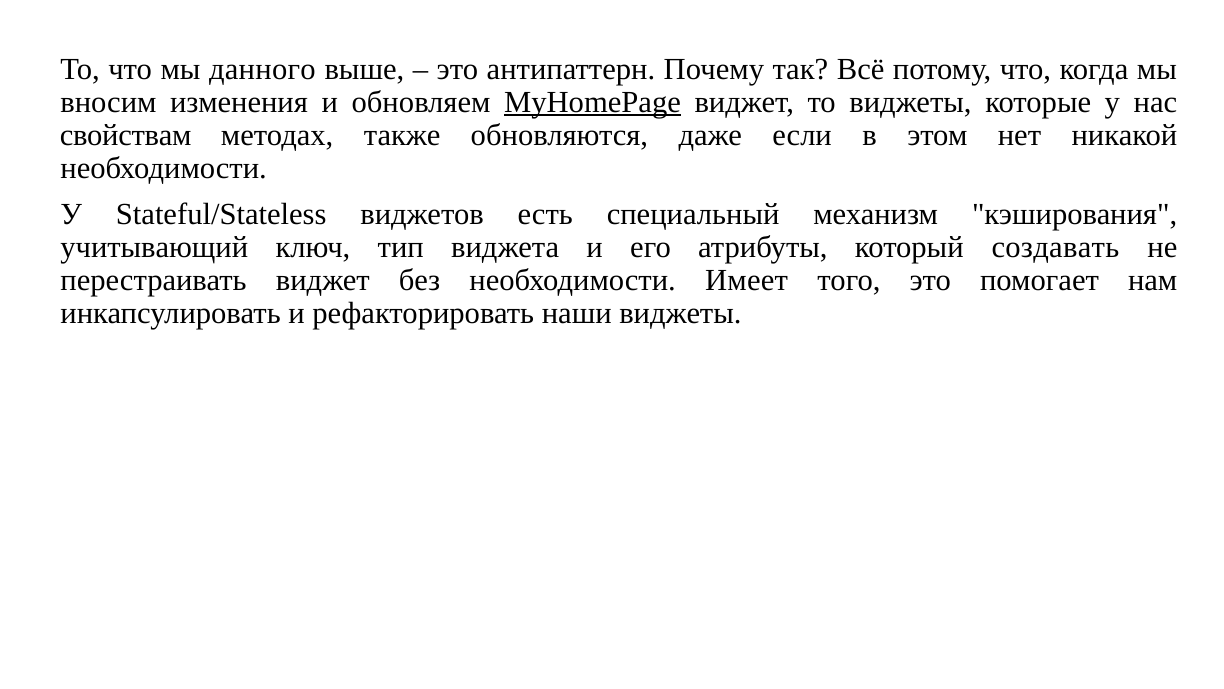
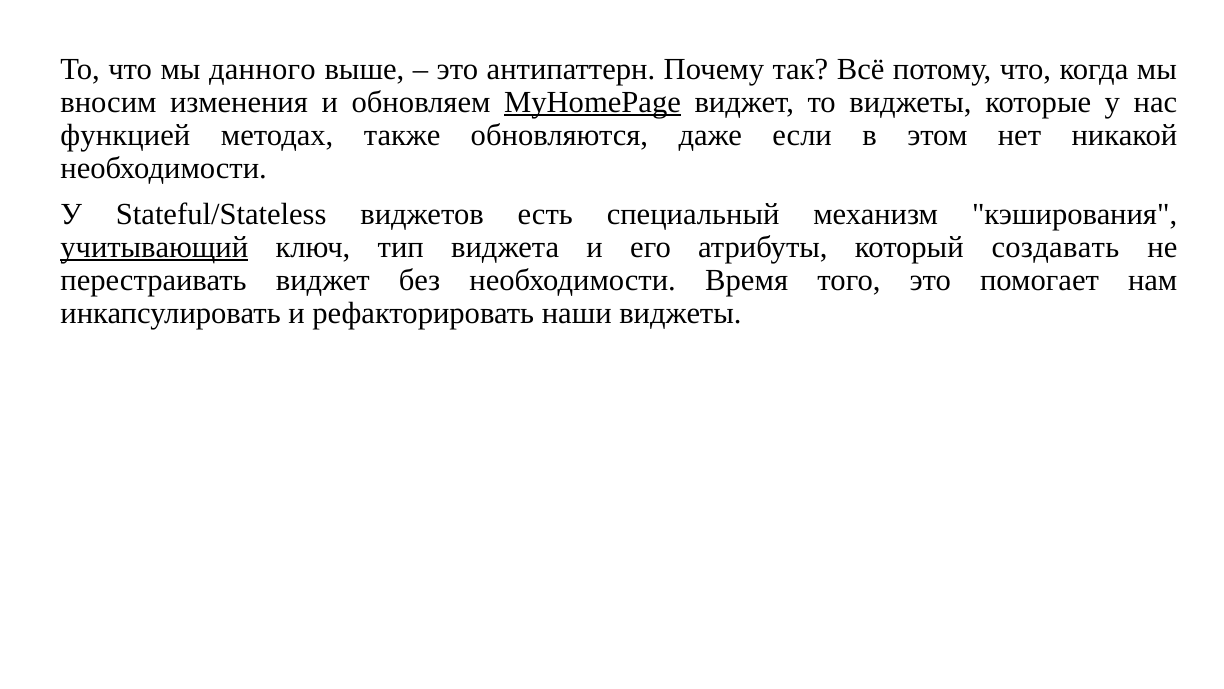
свойствам: свойствам -> функцией
учитывающий underline: none -> present
Имеет: Имеет -> Время
